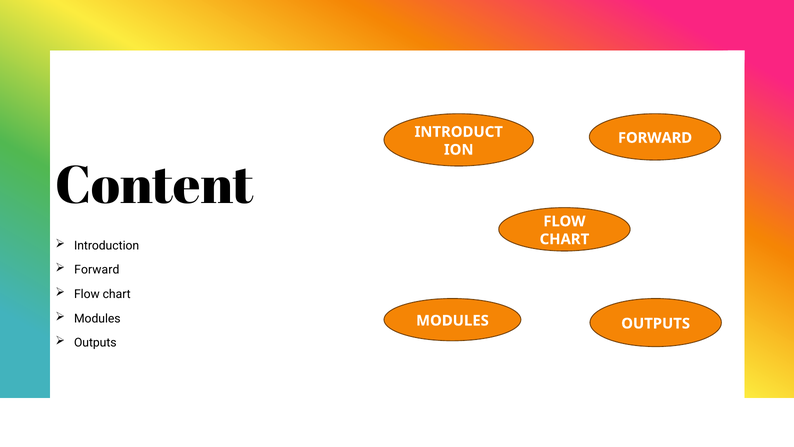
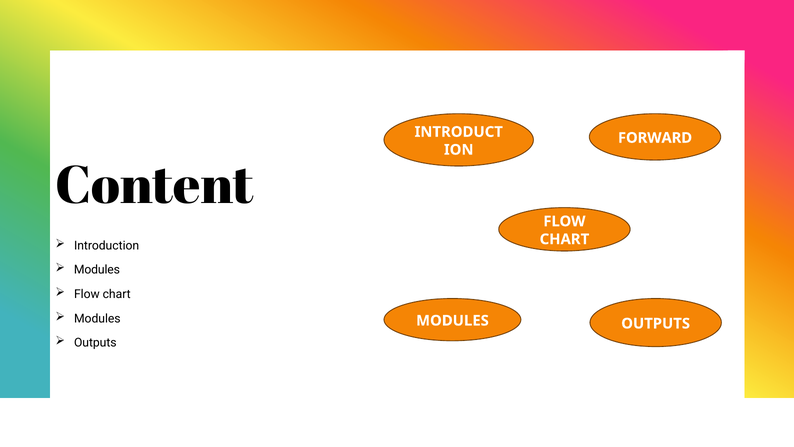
Forward at (97, 270): Forward -> Modules
